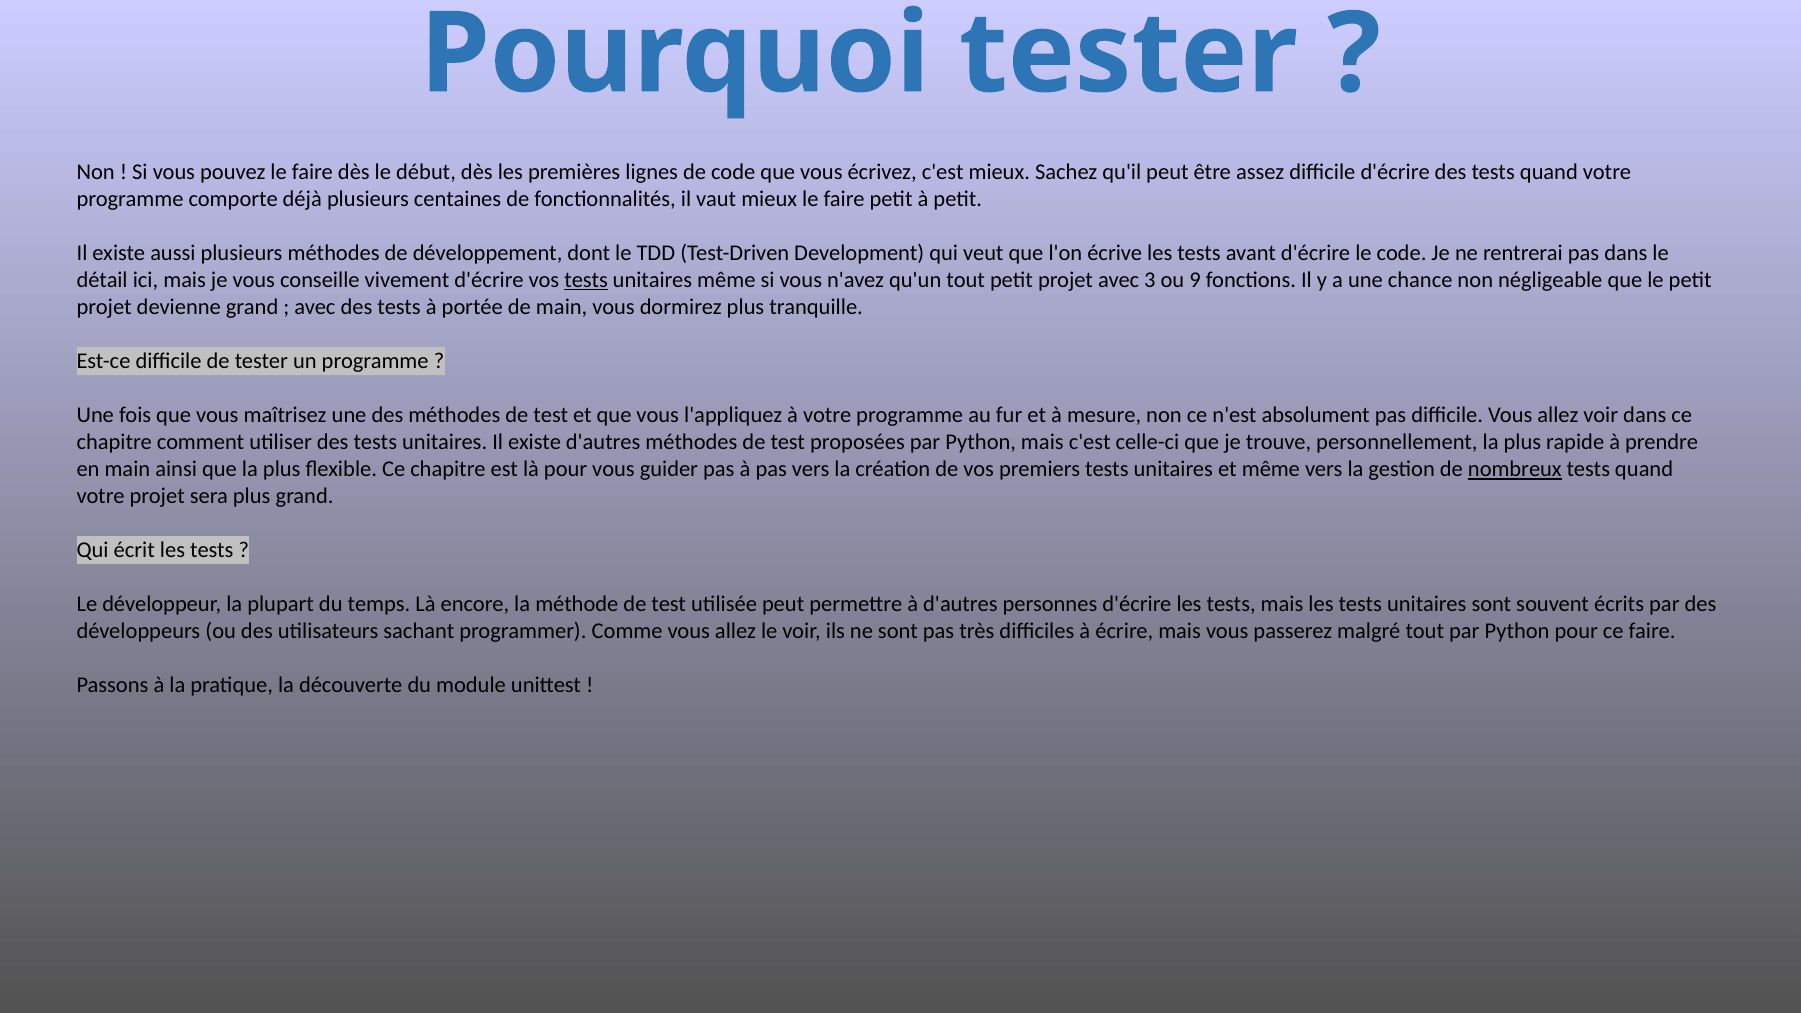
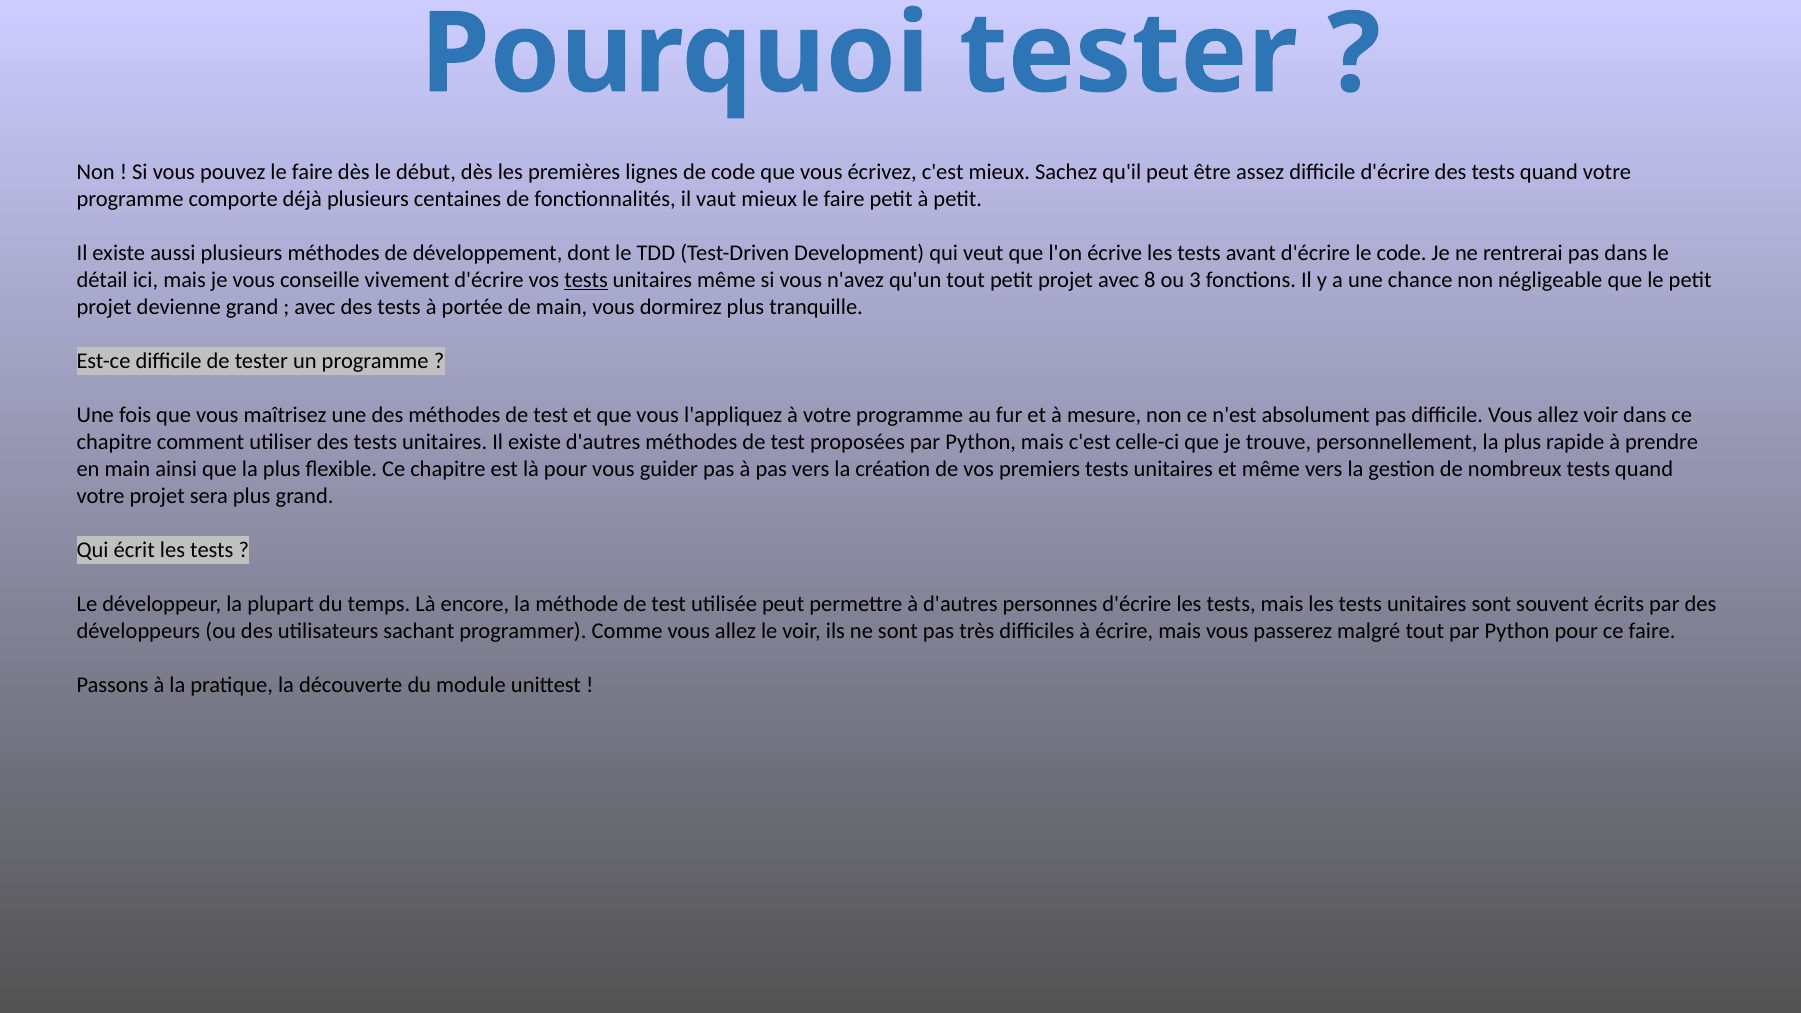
3: 3 -> 8
9: 9 -> 3
nombreux underline: present -> none
